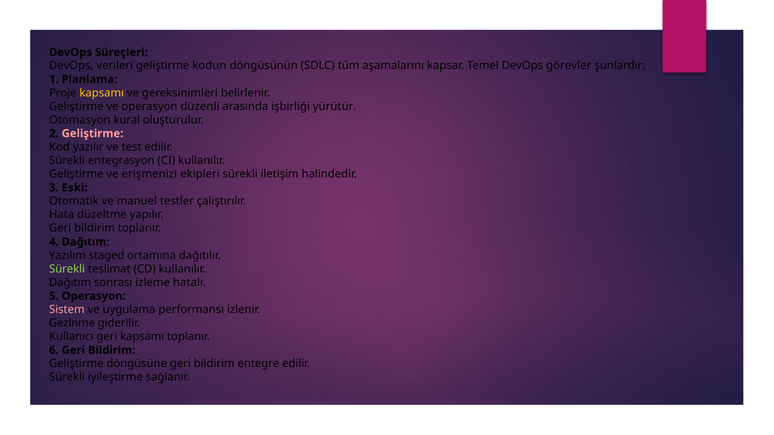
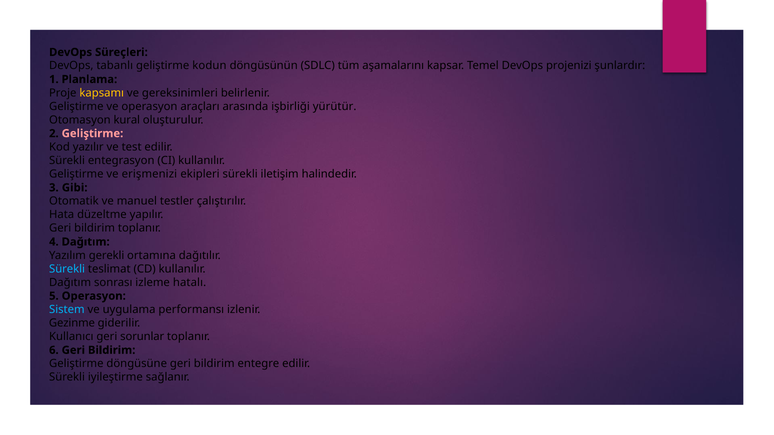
verileri: verileri -> tabanlı
görevler: görevler -> projenizi
düzenli: düzenli -> araçları
Eski: Eski -> Gibi
staged: staged -> gerekli
Sürekli at (67, 269) colour: light green -> light blue
Sistem colour: pink -> light blue
geri kapsamı: kapsamı -> sorunlar
